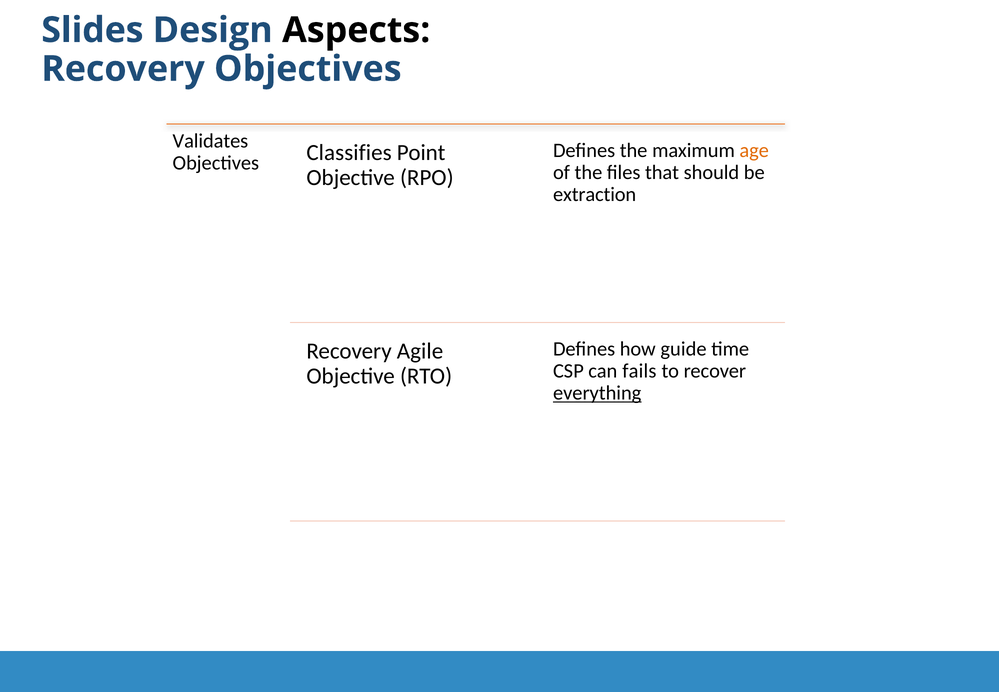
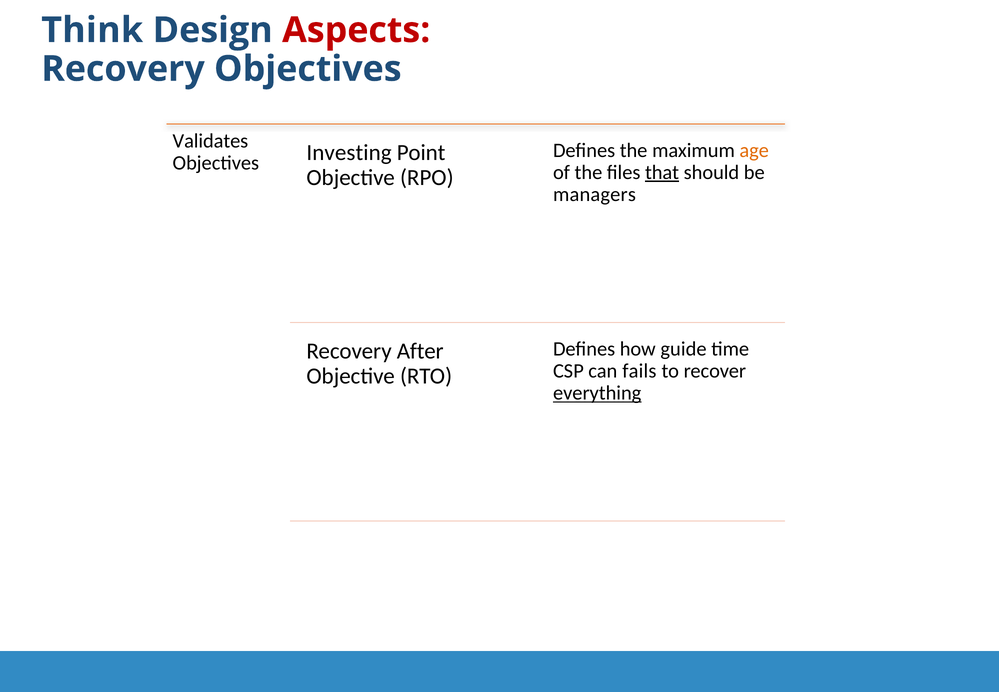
Slides: Slides -> Think
Aspects colour: black -> red
Classifies: Classifies -> Investing
that underline: none -> present
extraction: extraction -> managers
Agile: Agile -> After
